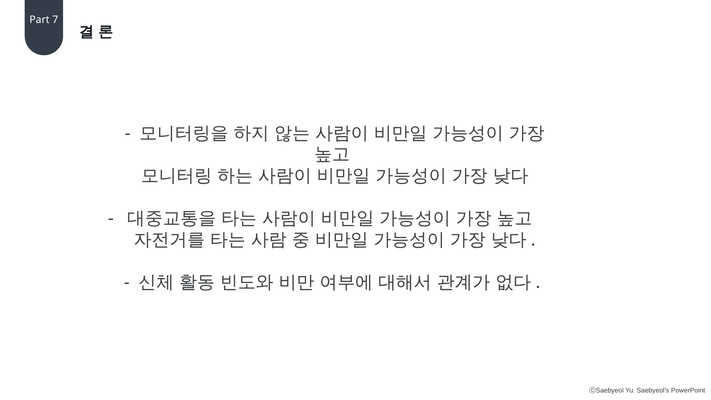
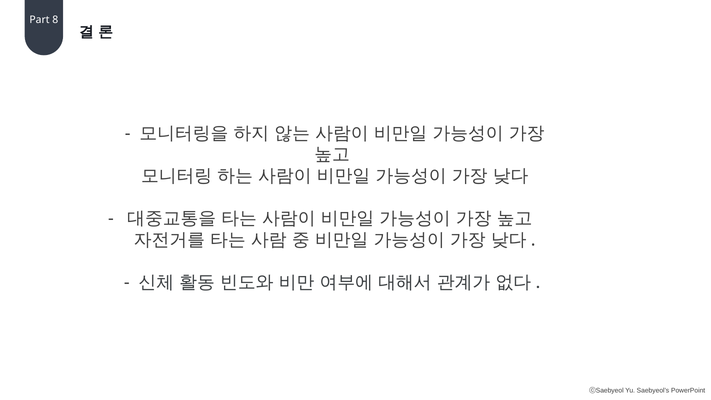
7: 7 -> 8
